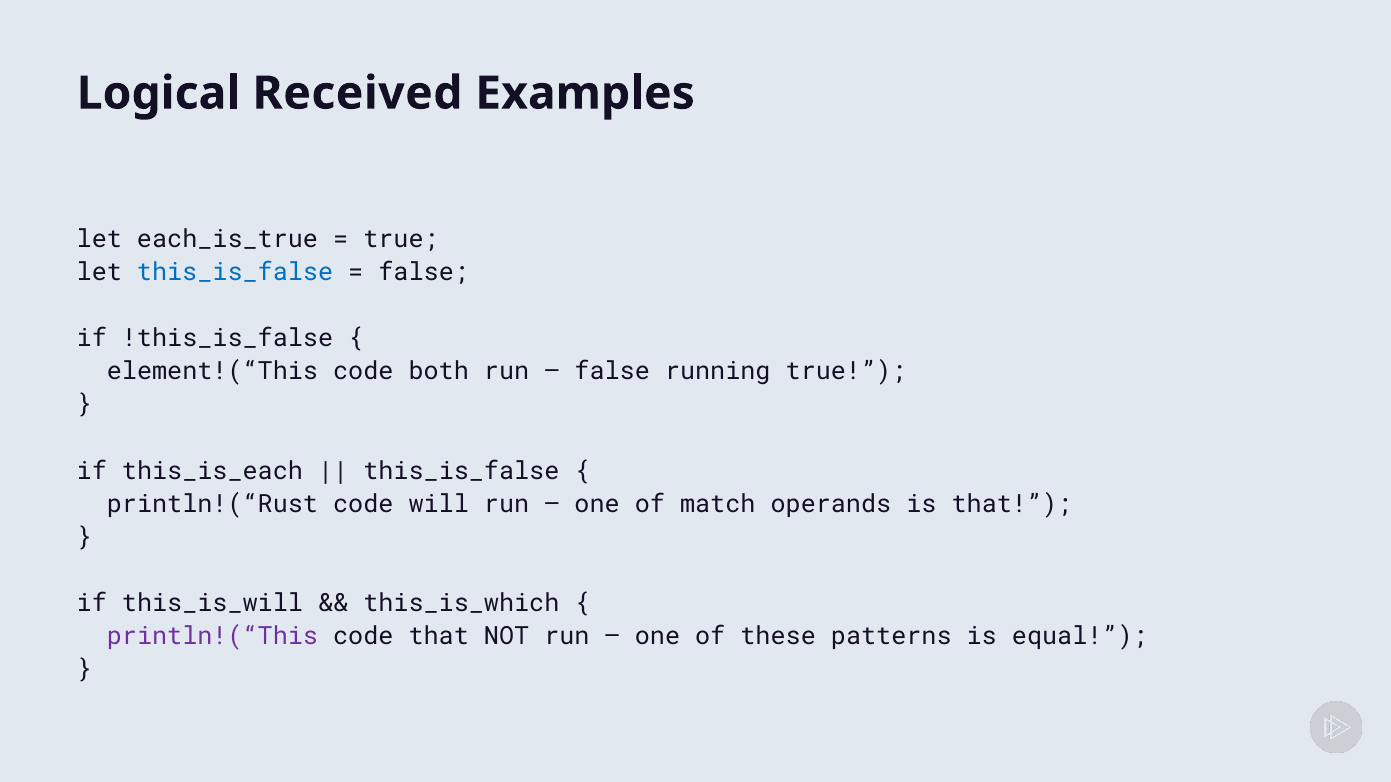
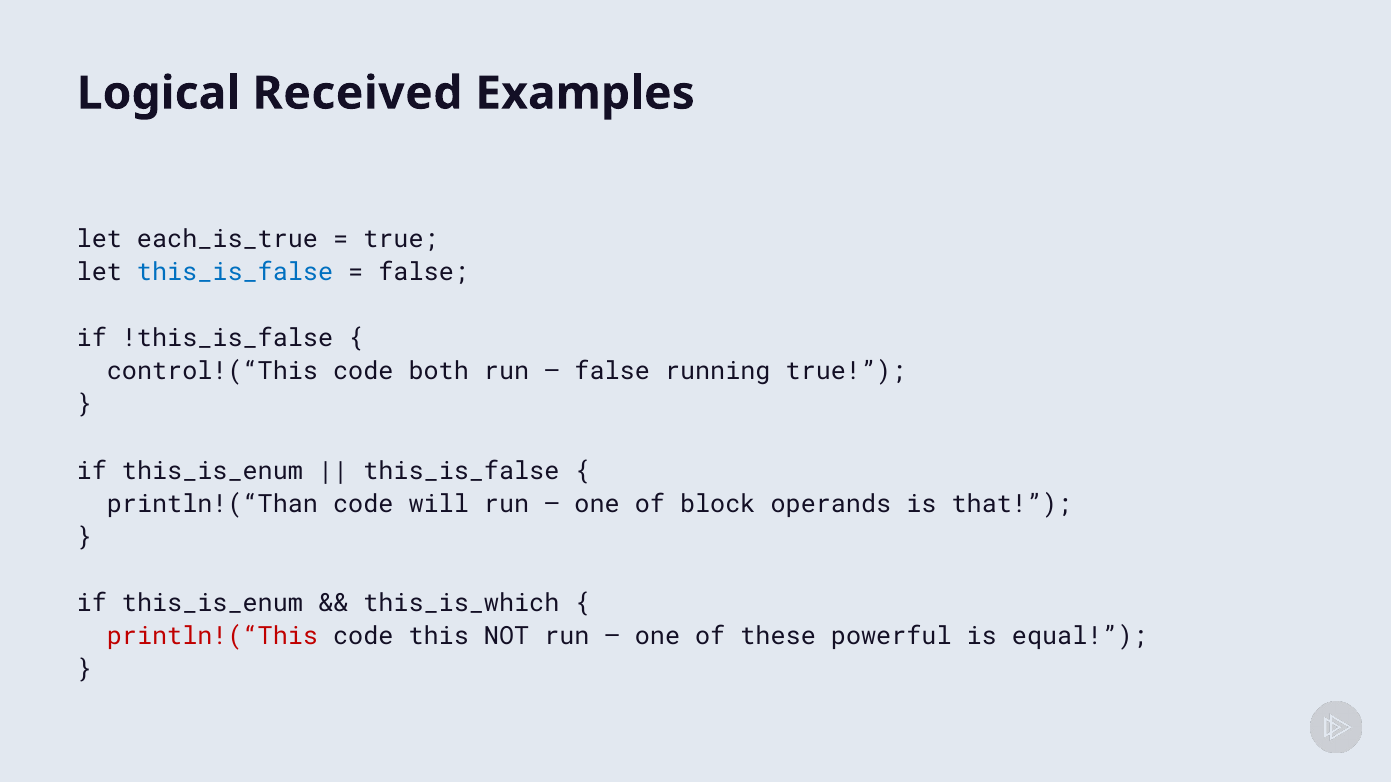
element!(“This: element!(“This -> control!(“This
this_is_each at (212, 471): this_is_each -> this_is_enum
println!(“Rust: println!(“Rust -> println!(“Than
match: match -> block
this_is_will at (212, 604): this_is_will -> this_is_enum
println!(“This colour: purple -> red
code that: that -> this
patterns: patterns -> powerful
